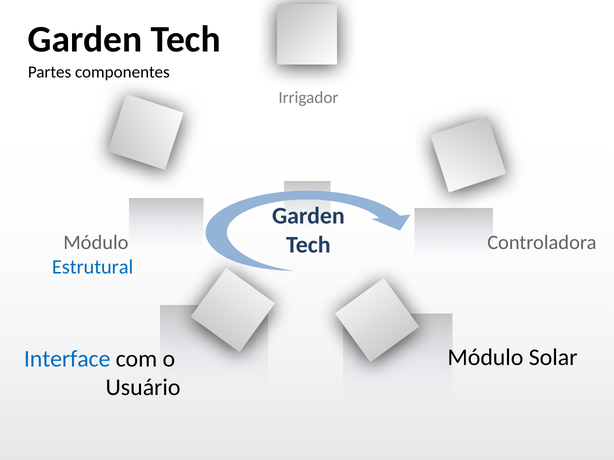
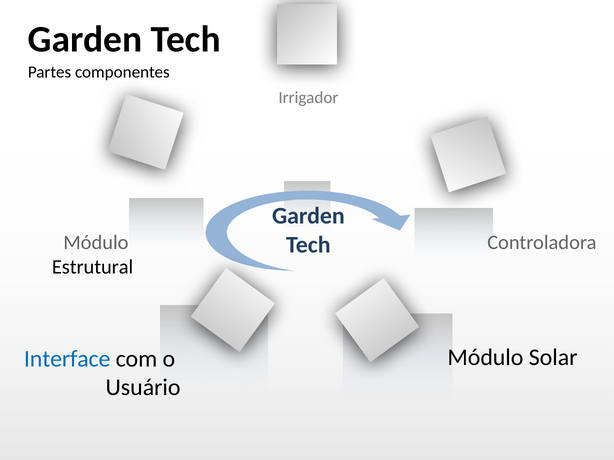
Estrutural colour: blue -> black
